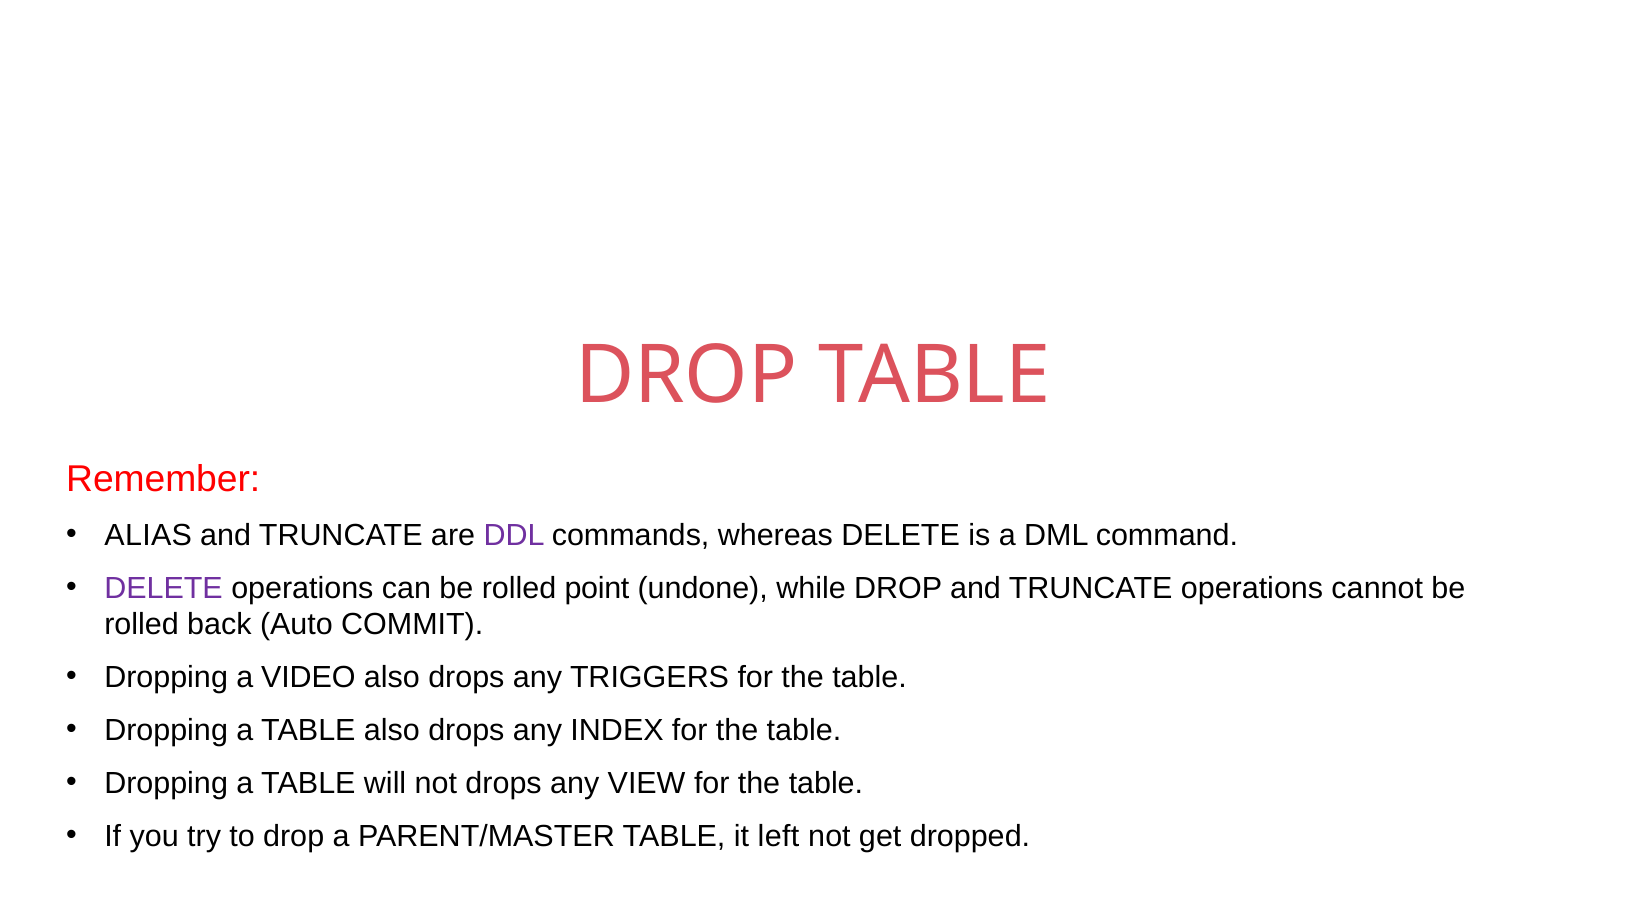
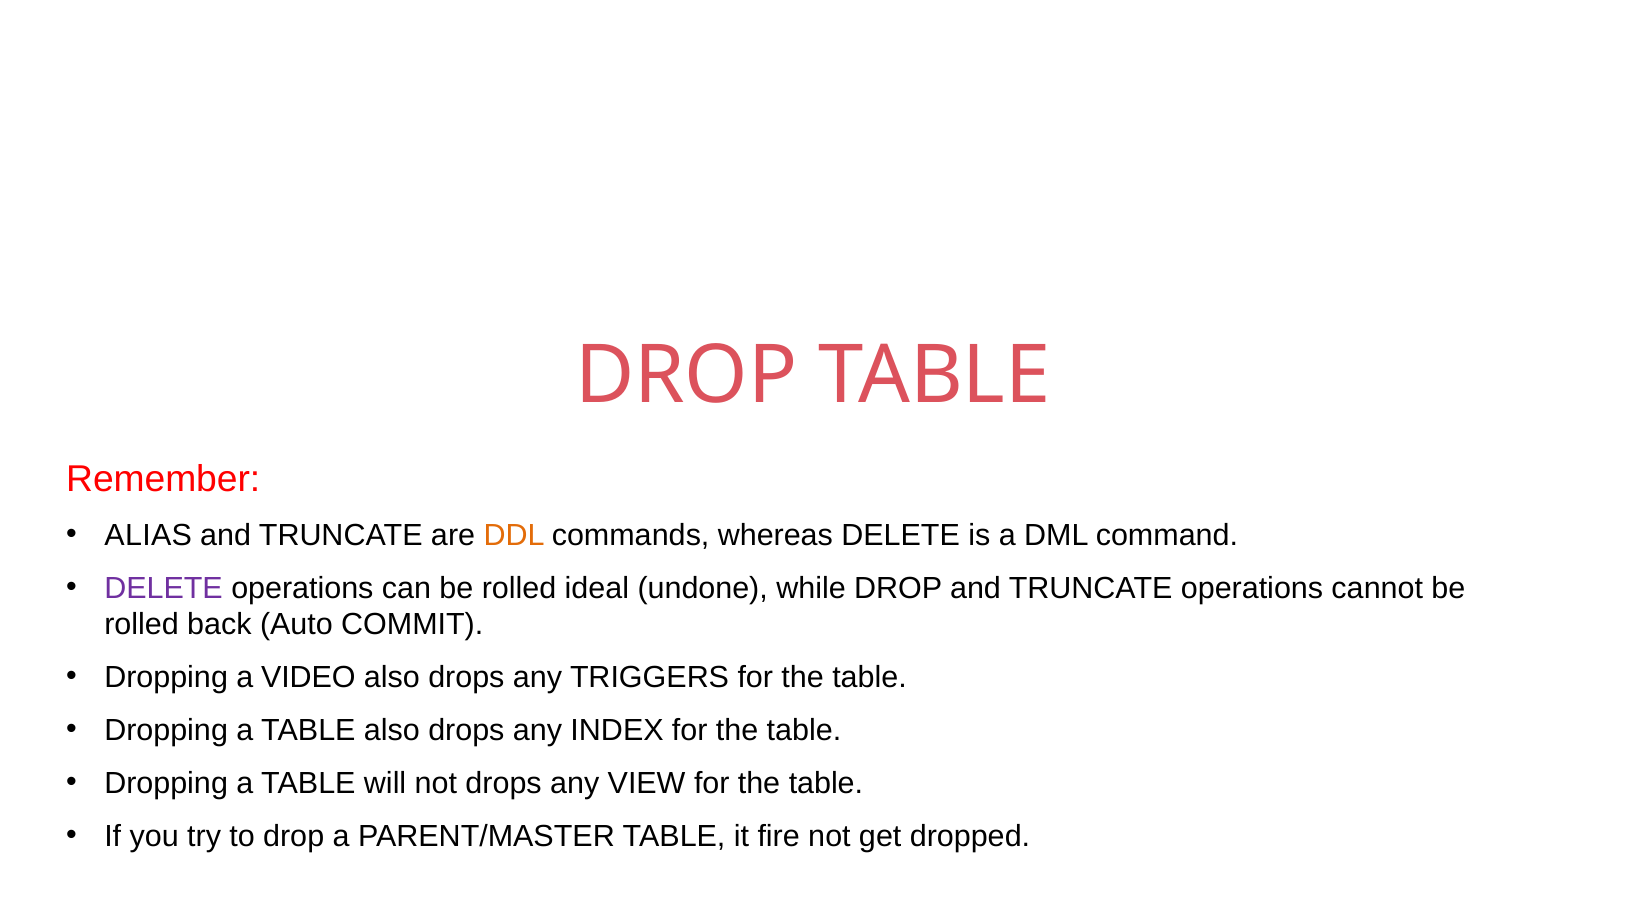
DDL colour: purple -> orange
point: point -> ideal
left: left -> fire
